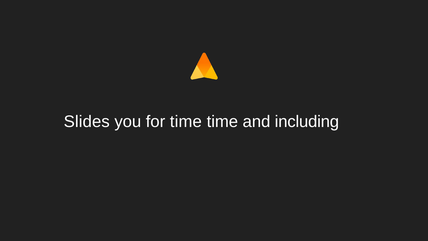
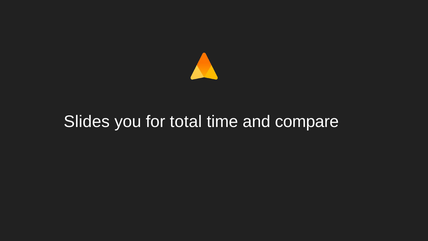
for time: time -> total
including: including -> compare
